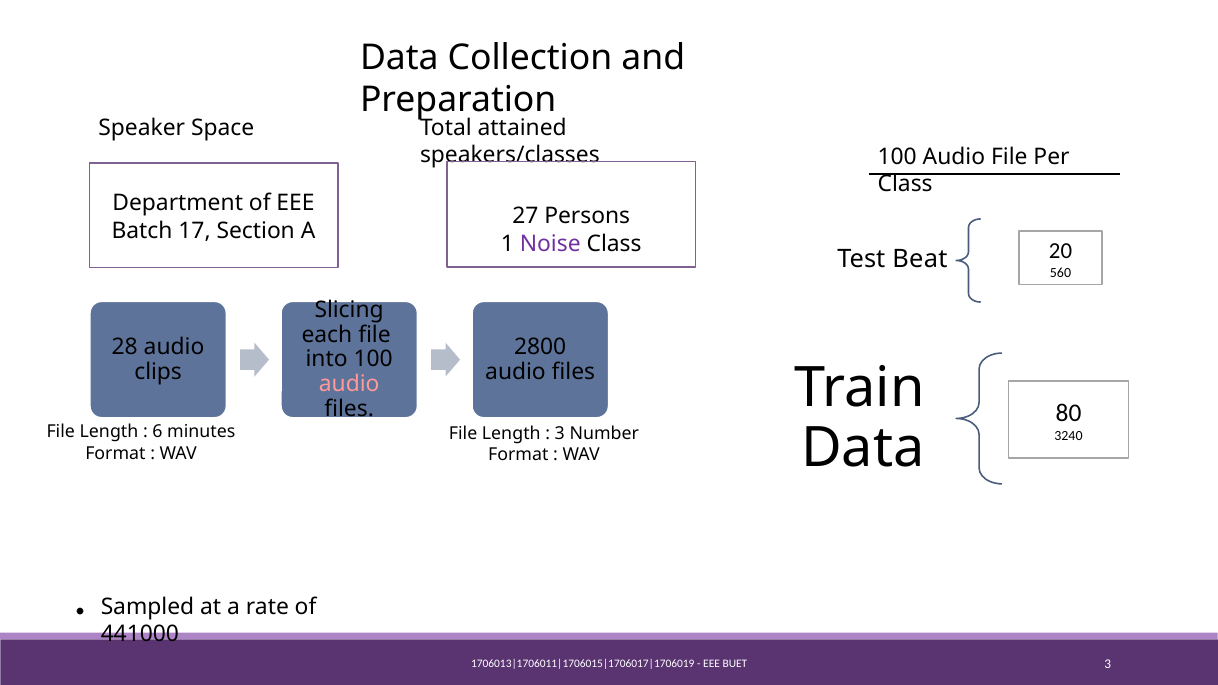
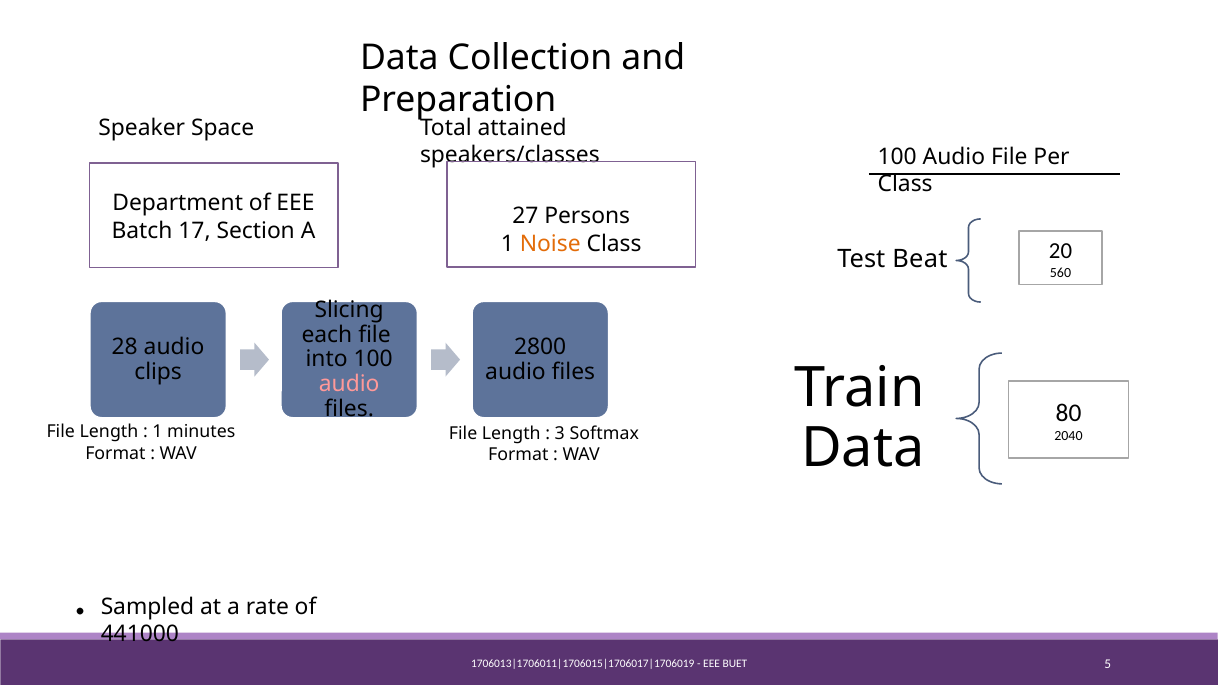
Noise colour: purple -> orange
6 at (157, 432): 6 -> 1
Number: Number -> Softmax
3240: 3240 -> 2040
BUET 3: 3 -> 5
